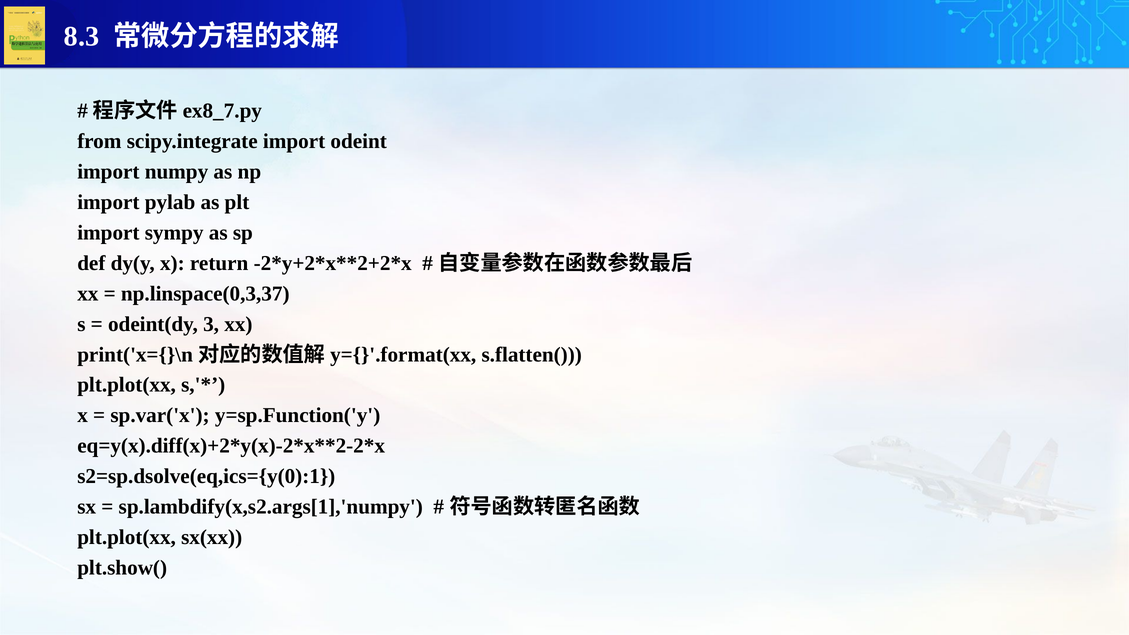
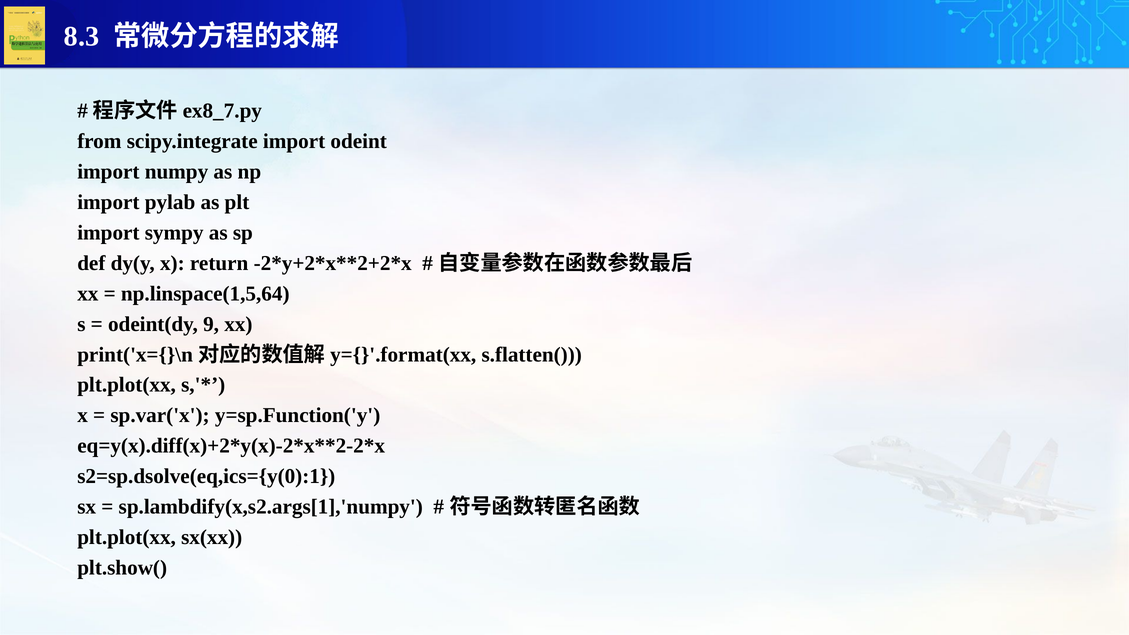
np.linspace(0,3,37: np.linspace(0,3,37 -> np.linspace(1,5,64
3: 3 -> 9
